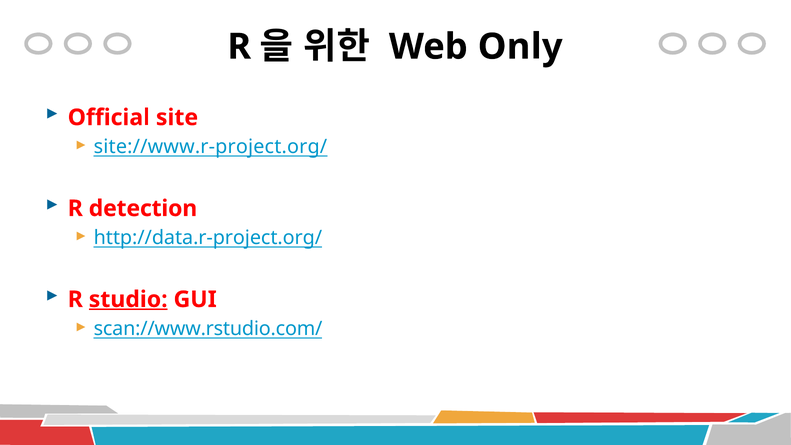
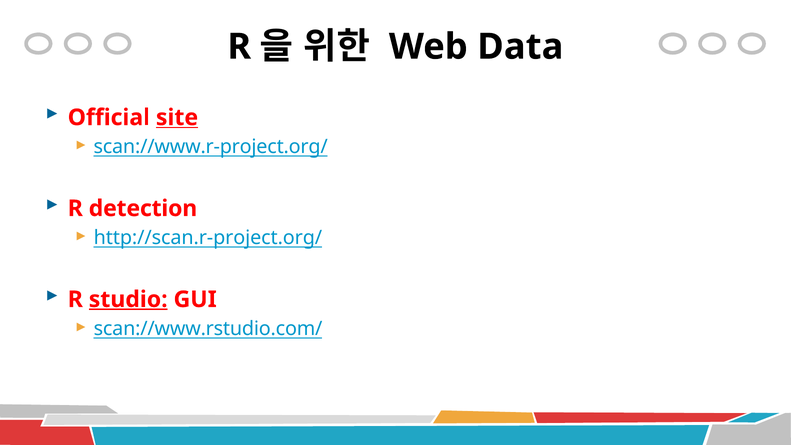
Only: Only -> Data
site underline: none -> present
site://www.r-project.org/: site://www.r-project.org/ -> scan://www.r-project.org/
http://data.r-project.org/: http://data.r-project.org/ -> http://scan.r-project.org/
